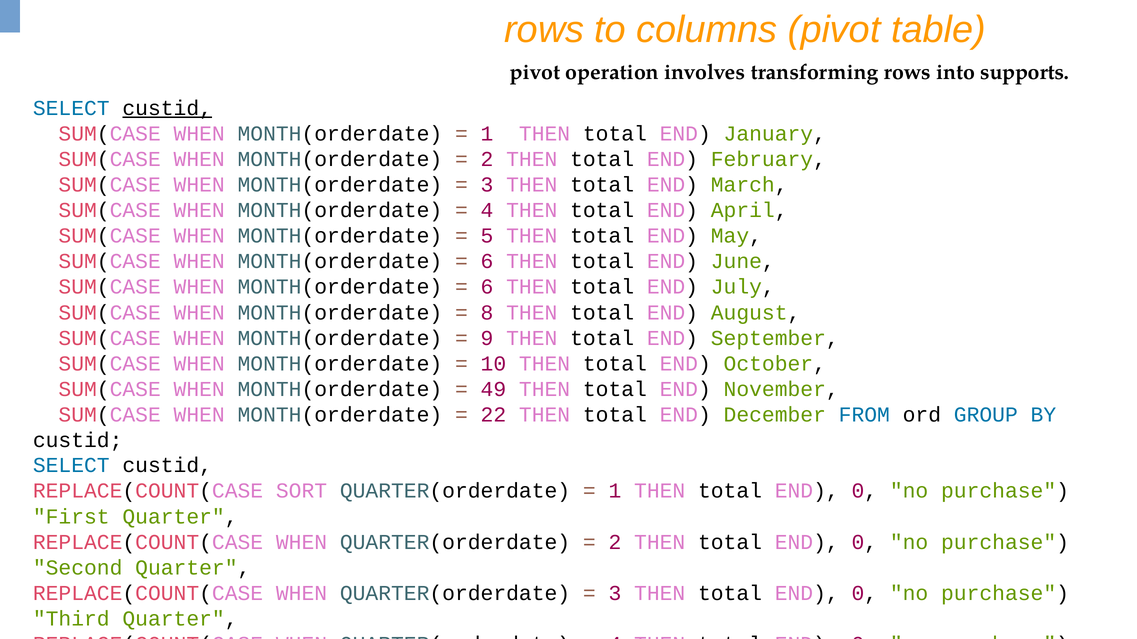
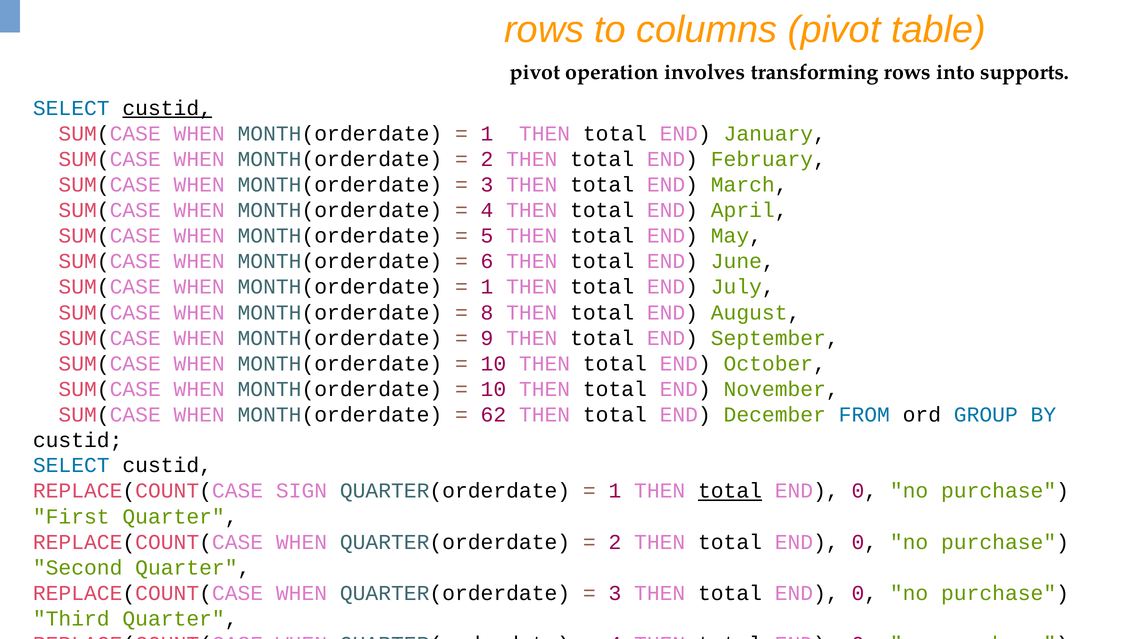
6 at (487, 287): 6 -> 1
49 at (493, 389): 49 -> 10
22: 22 -> 62
SORT: SORT -> SIGN
total at (730, 491) underline: none -> present
